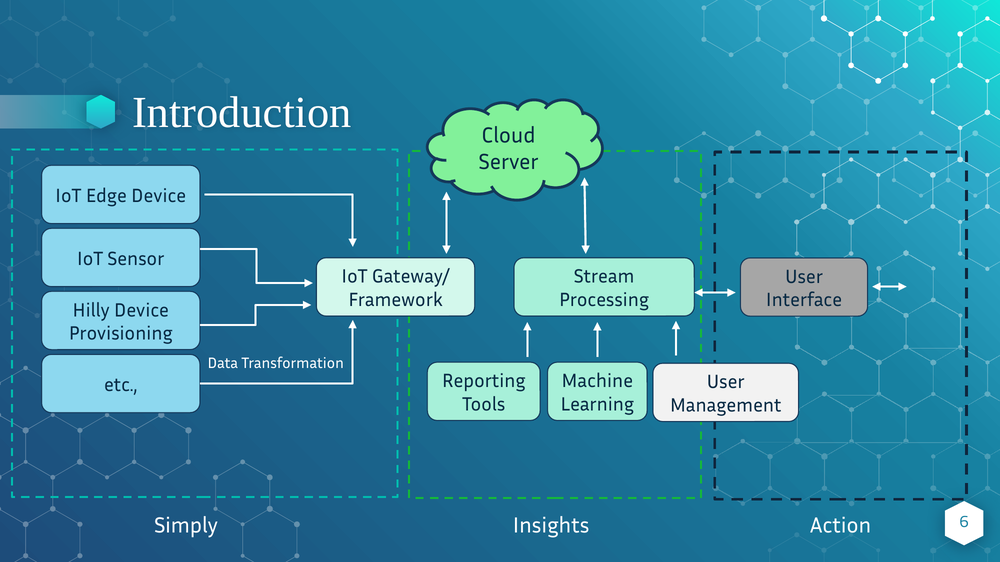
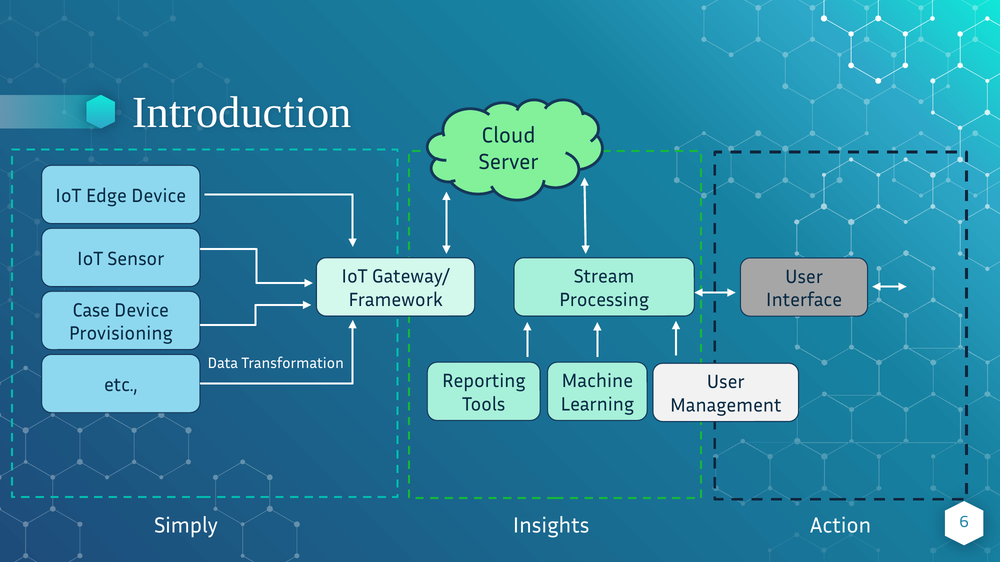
Hilly: Hilly -> Case
